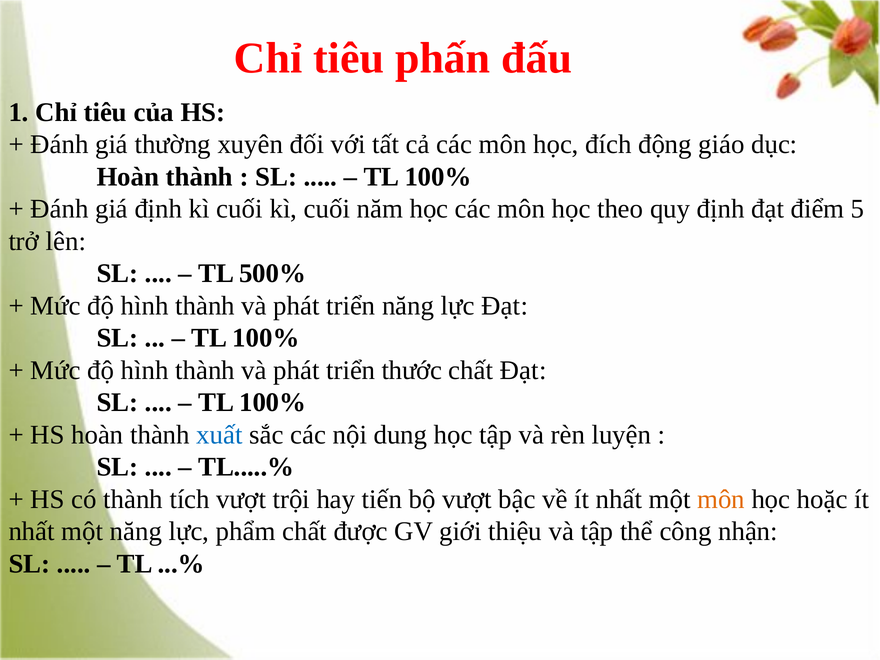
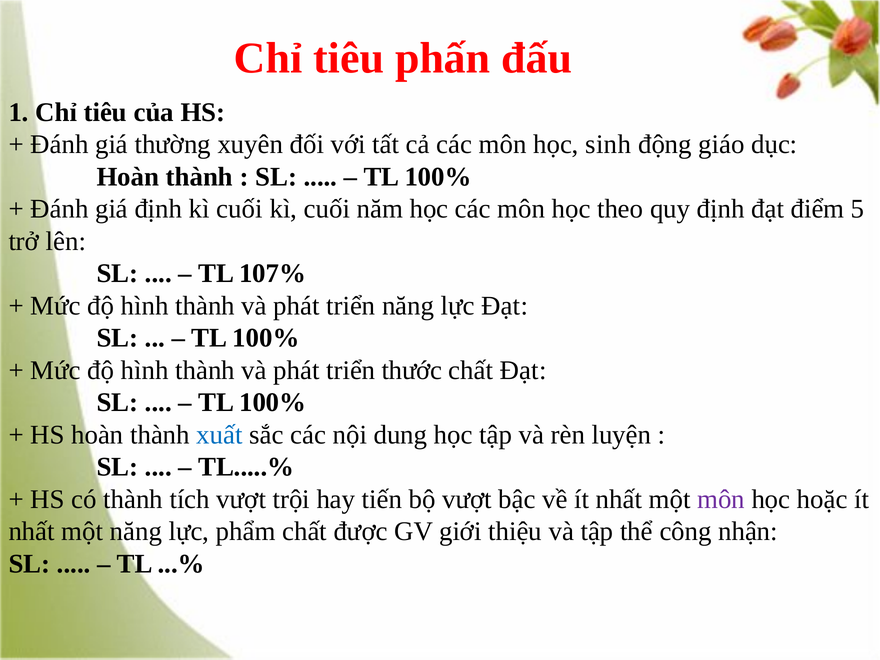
đích: đích -> sinh
500%: 500% -> 107%
môn at (721, 499) colour: orange -> purple
